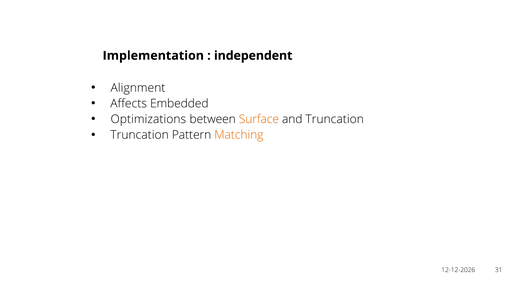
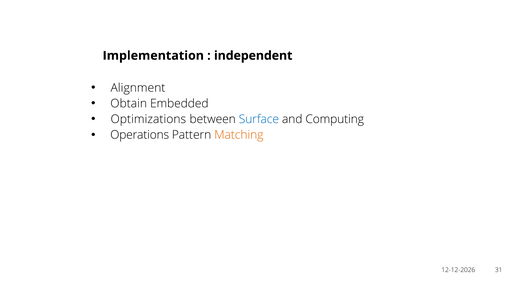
Affects: Affects -> Obtain
Surface colour: orange -> blue
and Truncation: Truncation -> Computing
Truncation at (140, 135): Truncation -> Operations
